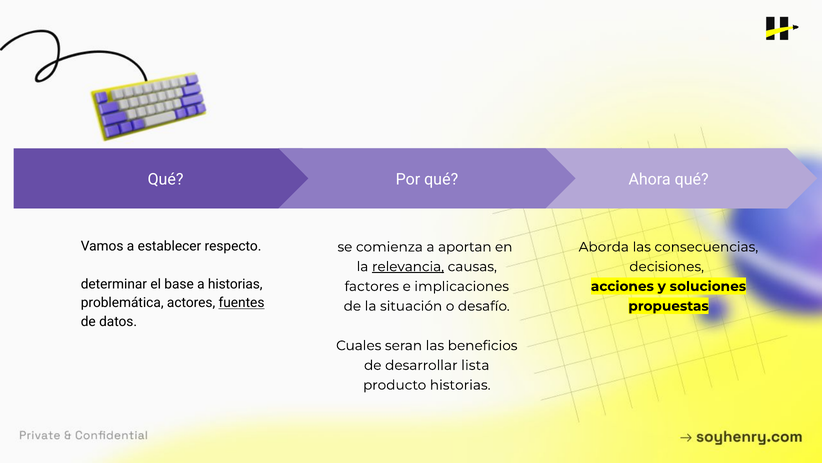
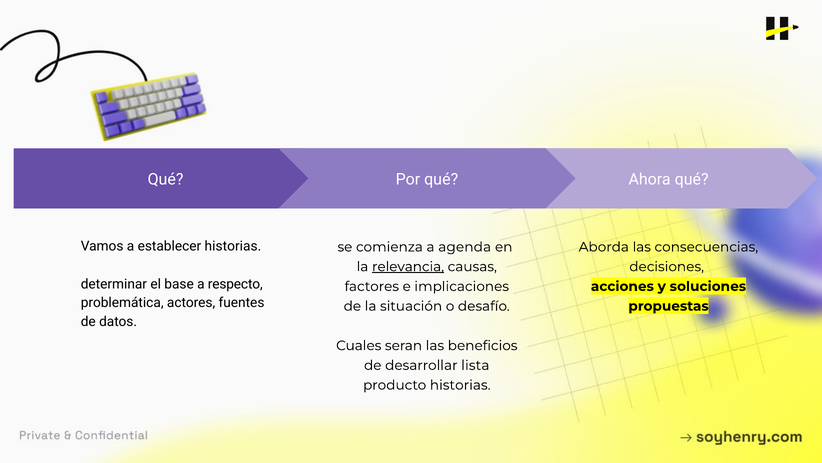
establecer respecto: respecto -> historias
aportan: aportan -> agenda
a historias: historias -> respecto
fuentes underline: present -> none
